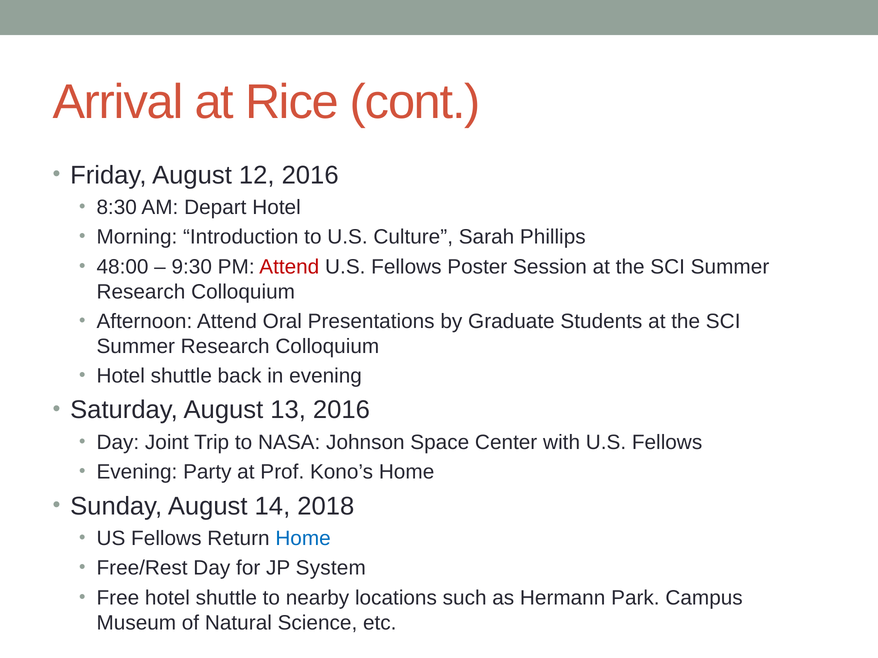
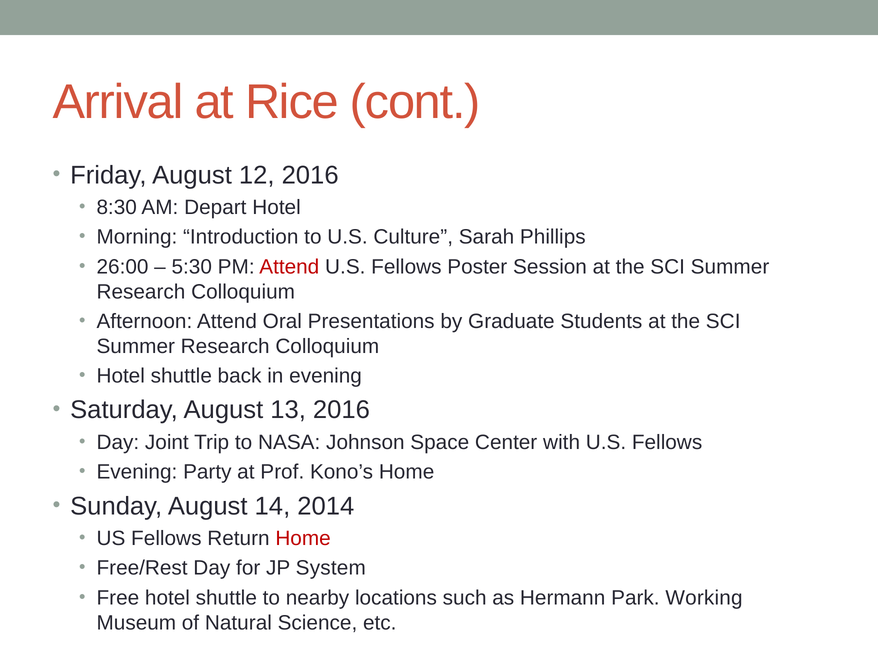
48:00: 48:00 -> 26:00
9:30: 9:30 -> 5:30
2018: 2018 -> 2014
Home at (303, 539) colour: blue -> red
Campus: Campus -> Working
